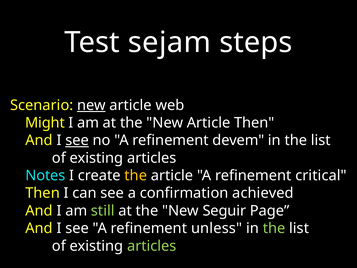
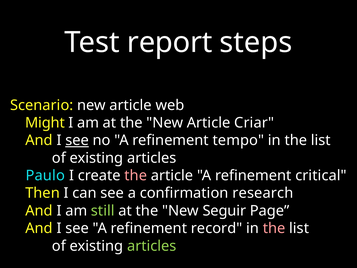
sejam: sejam -> report
new at (91, 105) underline: present -> none
Article Then: Then -> Criar
devem: devem -> tempo
Notes: Notes -> Paulo
the at (136, 175) colour: yellow -> pink
achieved: achieved -> research
unless: unless -> record
the at (274, 228) colour: light green -> pink
